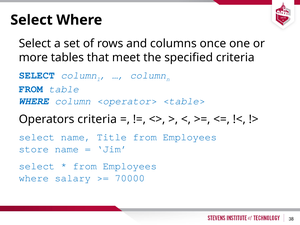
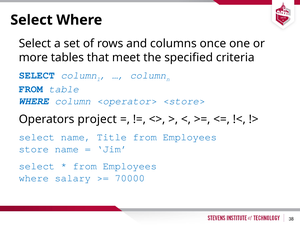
<table>: <table> -> <store>
Operators criteria: criteria -> project
